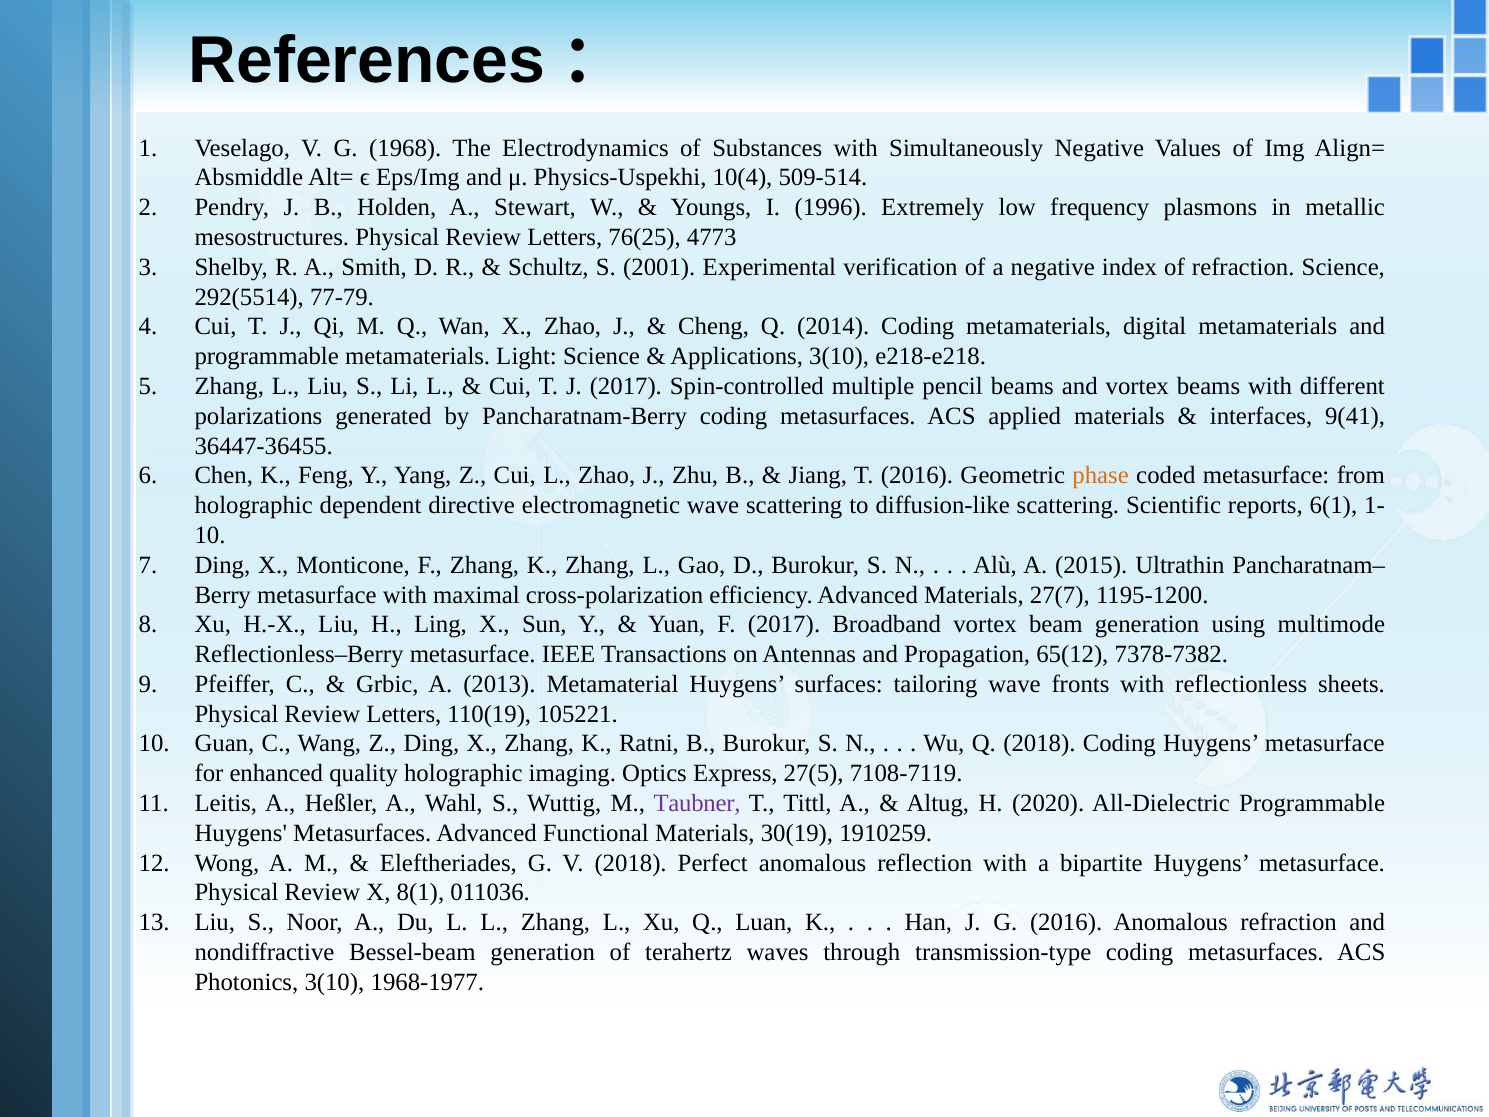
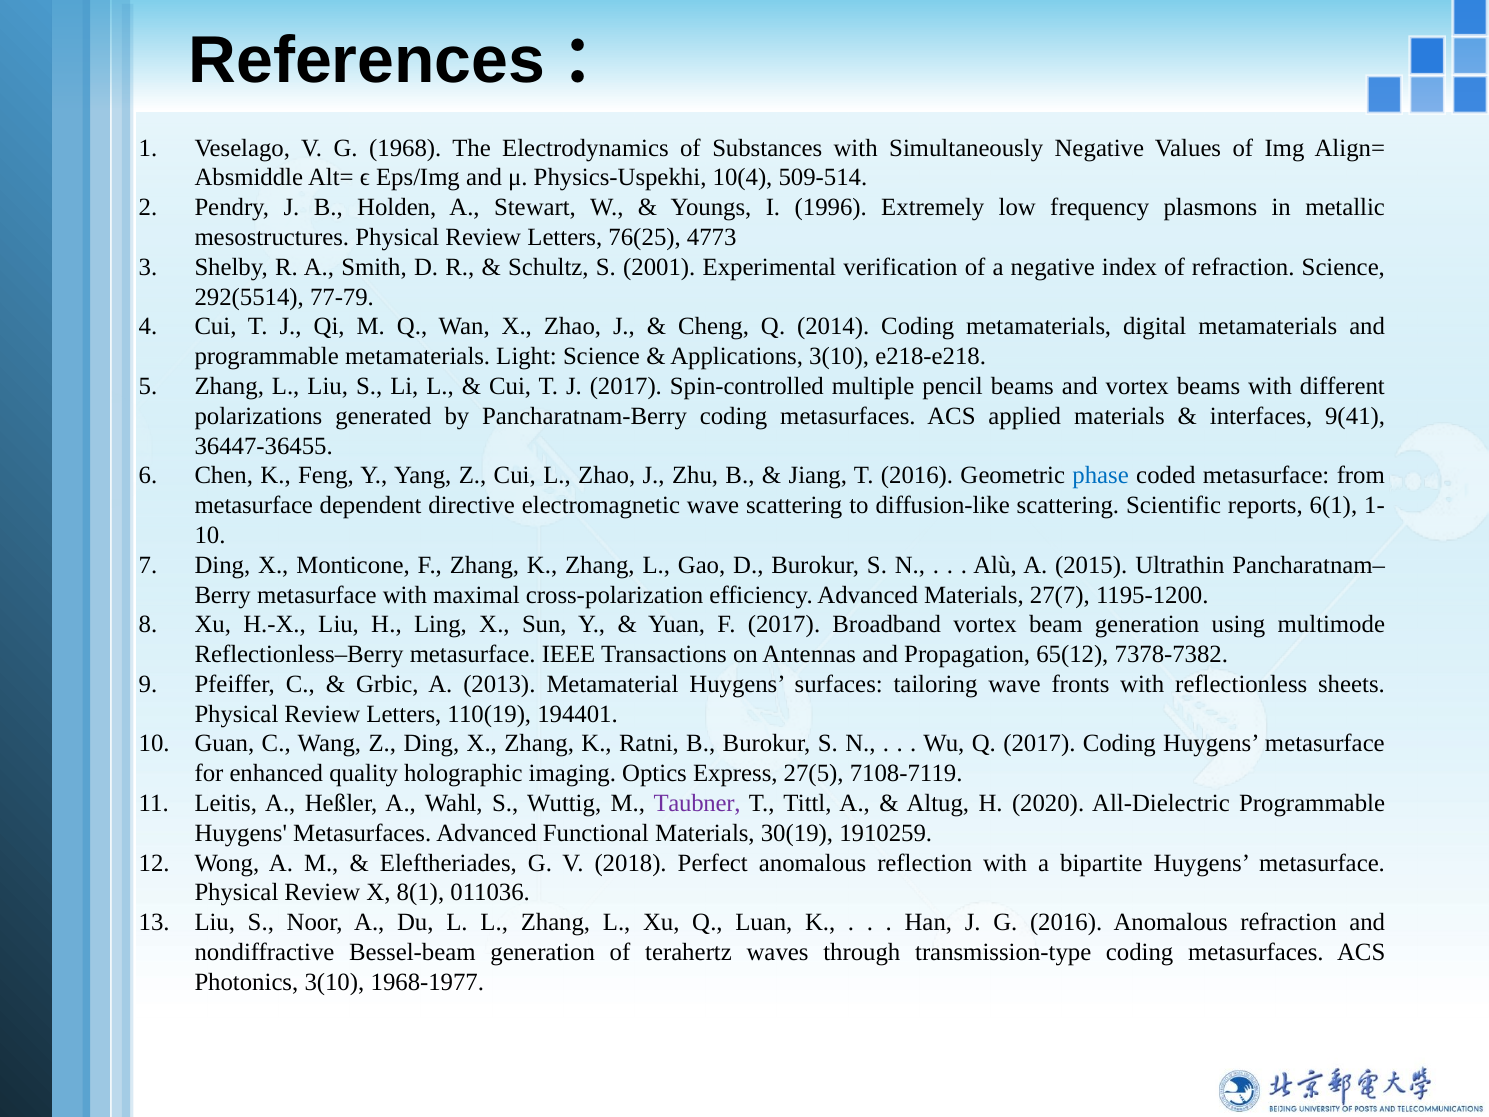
phase colour: orange -> blue
holographic at (254, 505): holographic -> metasurface
105221: 105221 -> 194401
Q 2018: 2018 -> 2017
